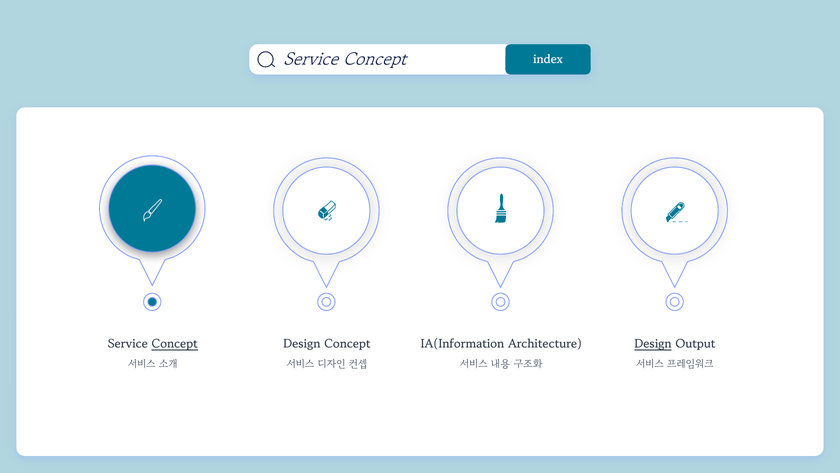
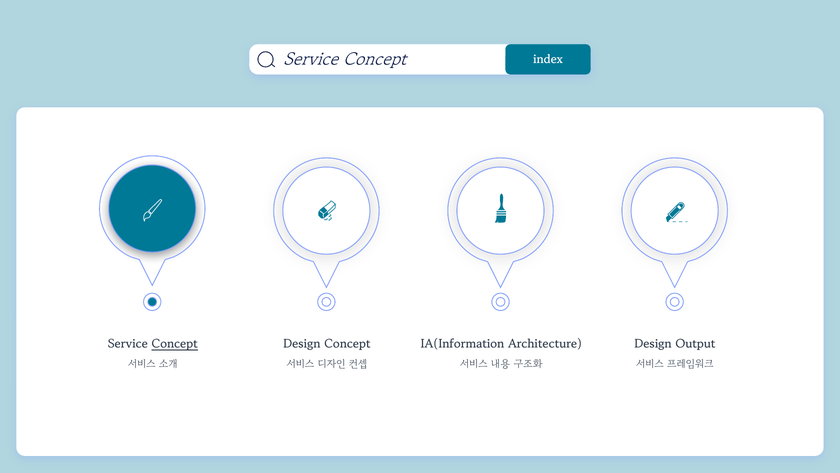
Design at (653, 344) underline: present -> none
